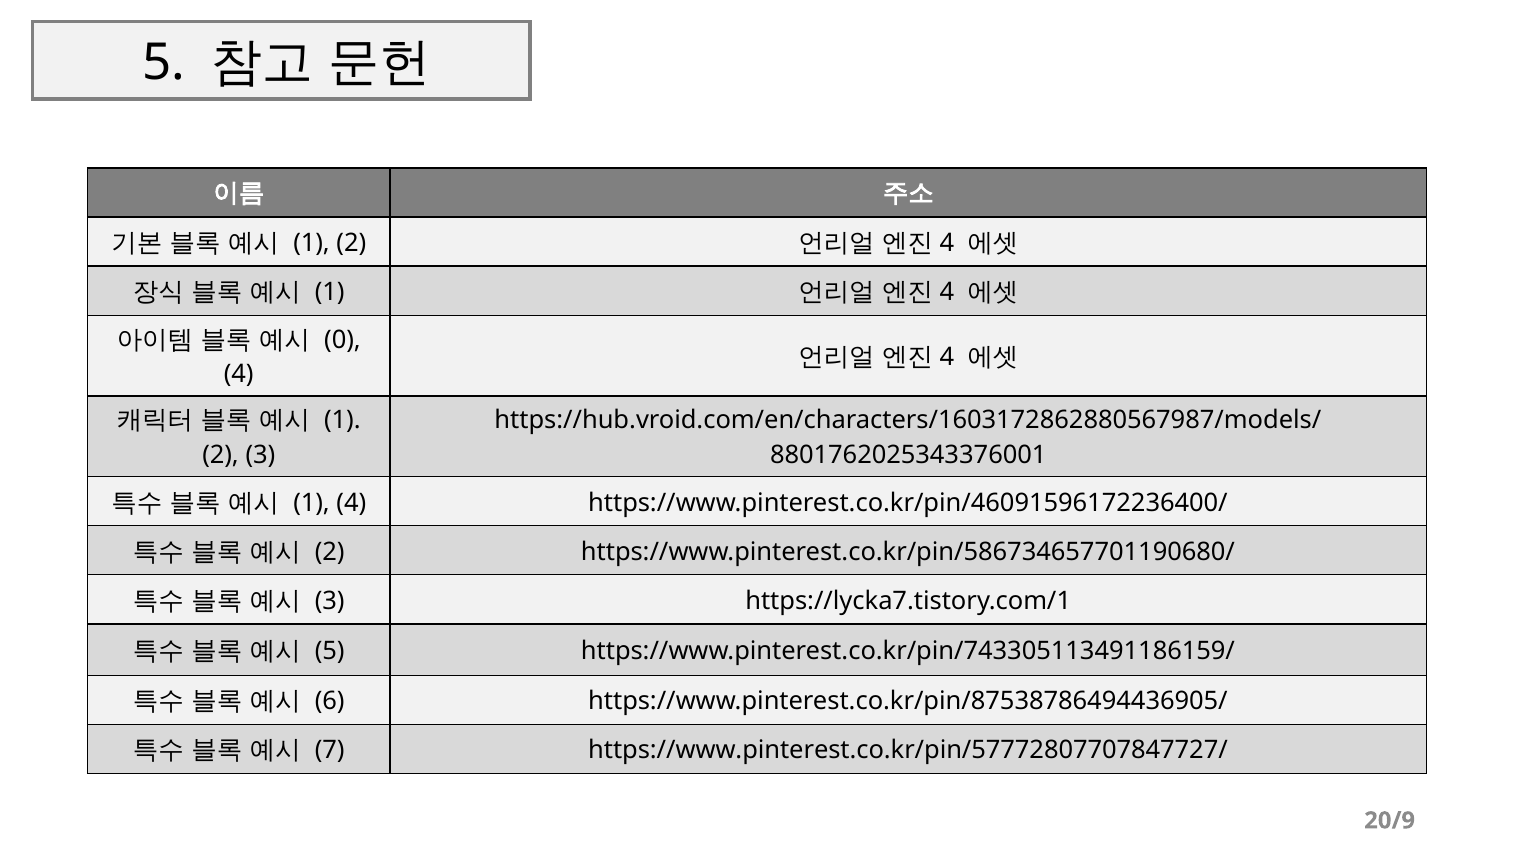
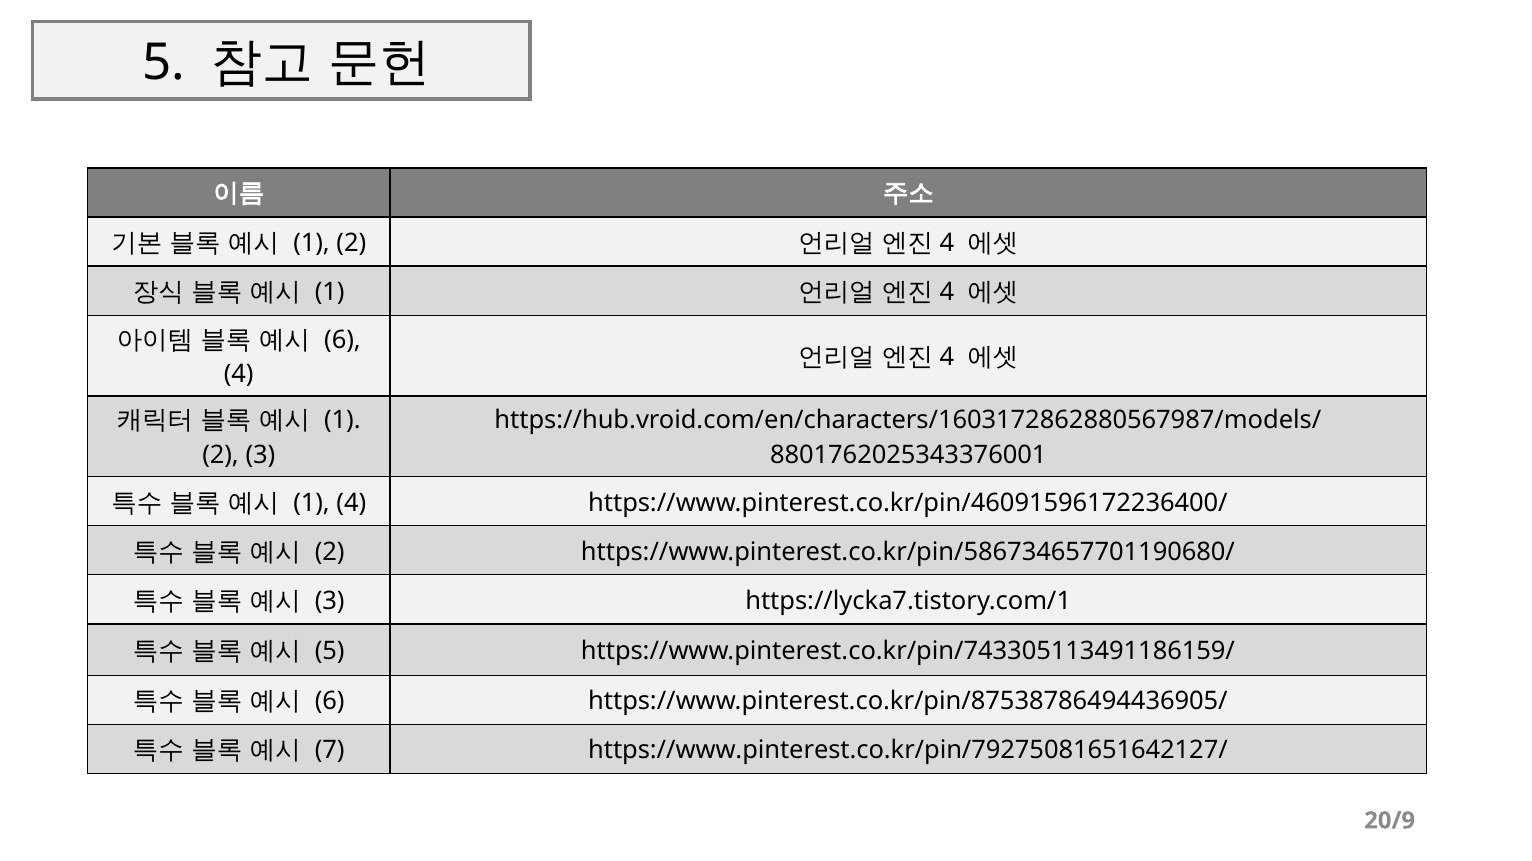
0 at (343, 340): 0 -> 6
https://www.pinterest.co.kr/pin/57772807707847727/: https://www.pinterest.co.kr/pin/57772807707847727/ -> https://www.pinterest.co.kr/pin/79275081651642127/
